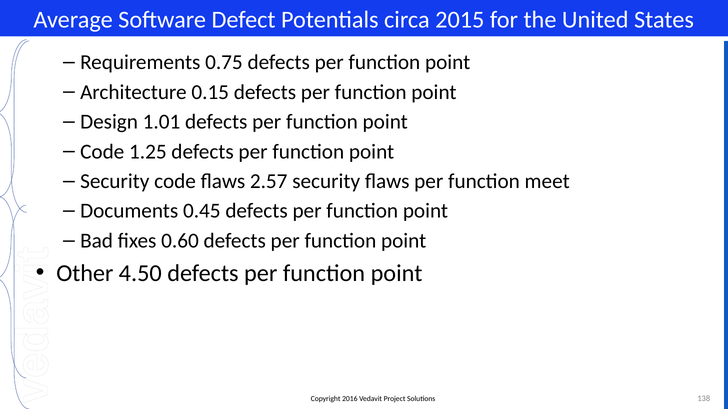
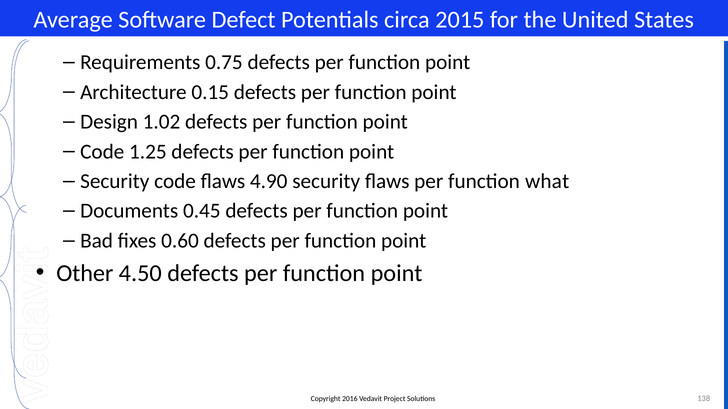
1.01: 1.01 -> 1.02
2.57: 2.57 -> 4.90
meet: meet -> what
